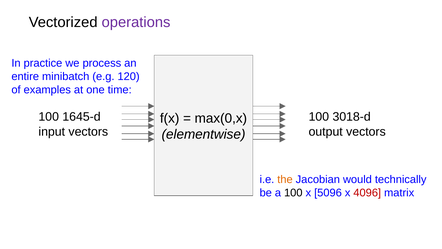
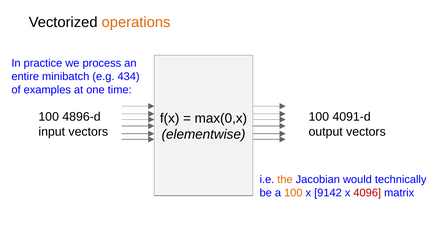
operations colour: purple -> orange
120: 120 -> 434
1645-d: 1645-d -> 4896-d
3018-d: 3018-d -> 4091-d
100 at (293, 193) colour: black -> orange
5096: 5096 -> 9142
